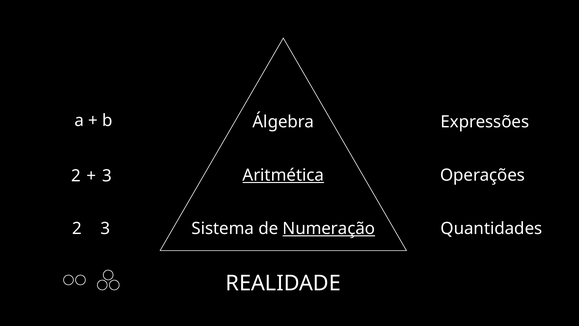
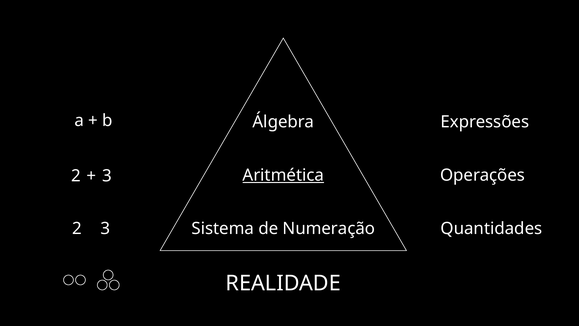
Numeração underline: present -> none
